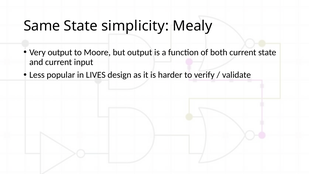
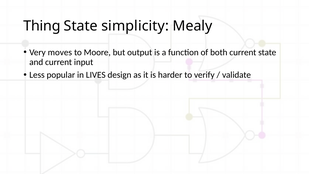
Same: Same -> Thing
Very output: output -> moves
